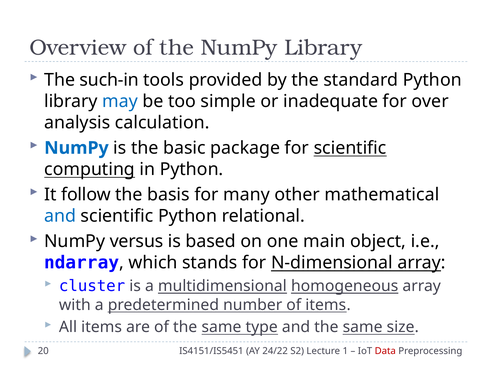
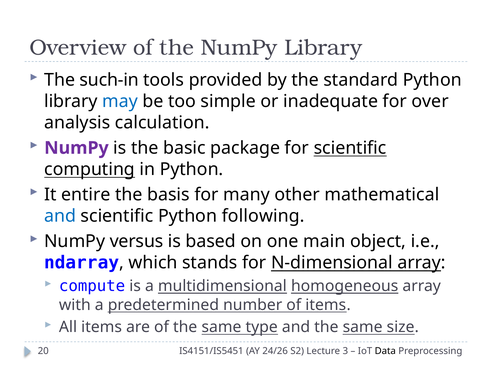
NumPy at (76, 148) colour: blue -> purple
follow: follow -> entire
relational: relational -> following
cluster: cluster -> compute
24/22: 24/22 -> 24/26
1: 1 -> 3
Data colour: red -> black
